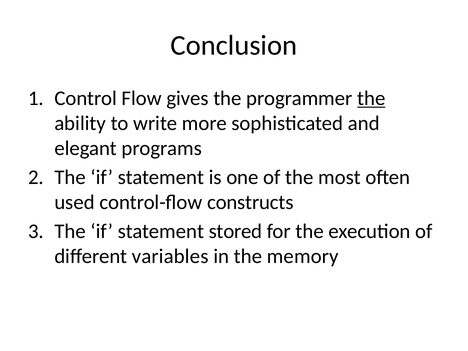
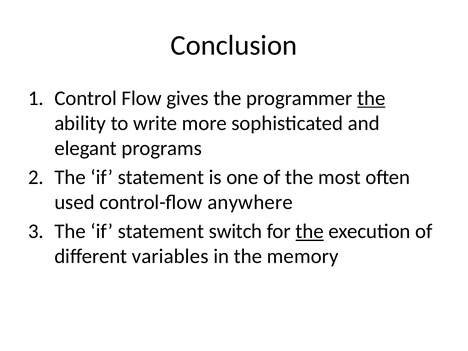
constructs: constructs -> anywhere
stored: stored -> switch
the at (310, 231) underline: none -> present
